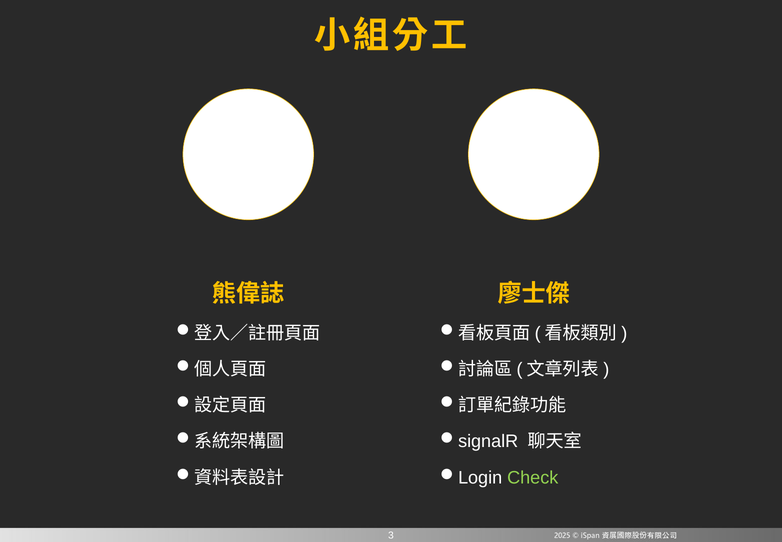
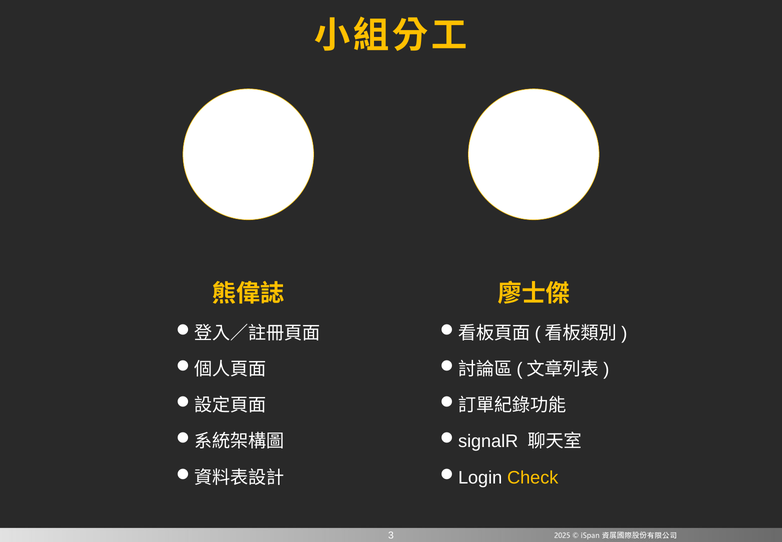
Check colour: light green -> yellow
